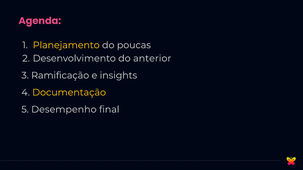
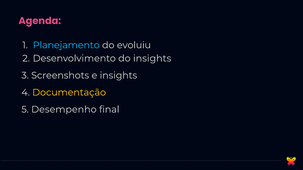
Planejamento colour: yellow -> light blue
poucas: poucas -> evoluiu
do anterior: anterior -> insights
Ramificação: Ramificação -> Screenshots
